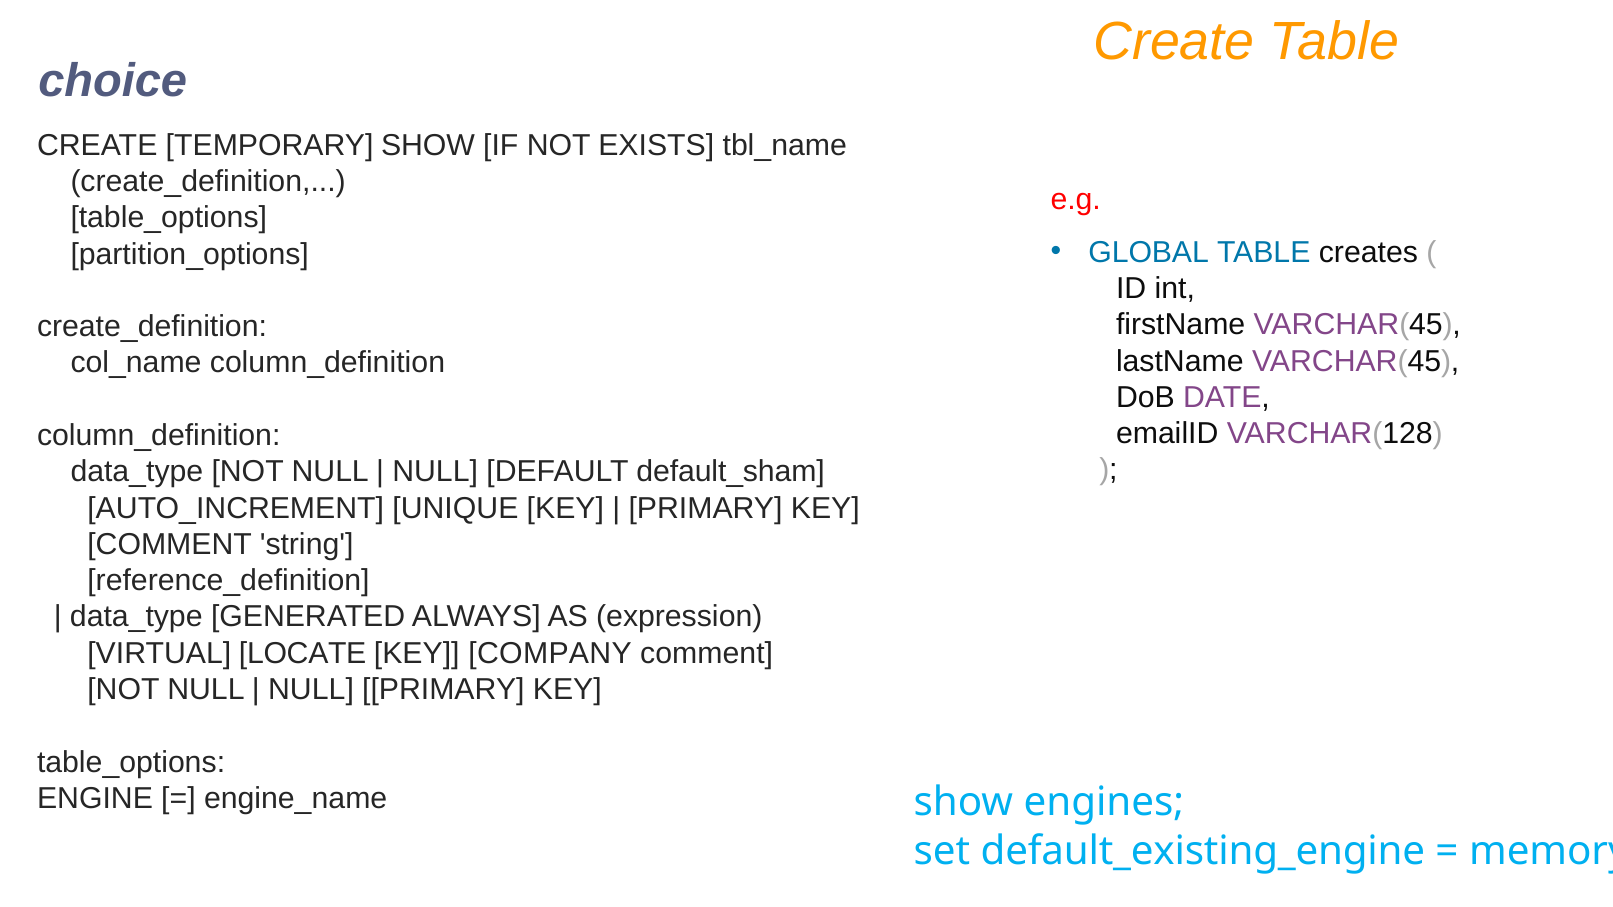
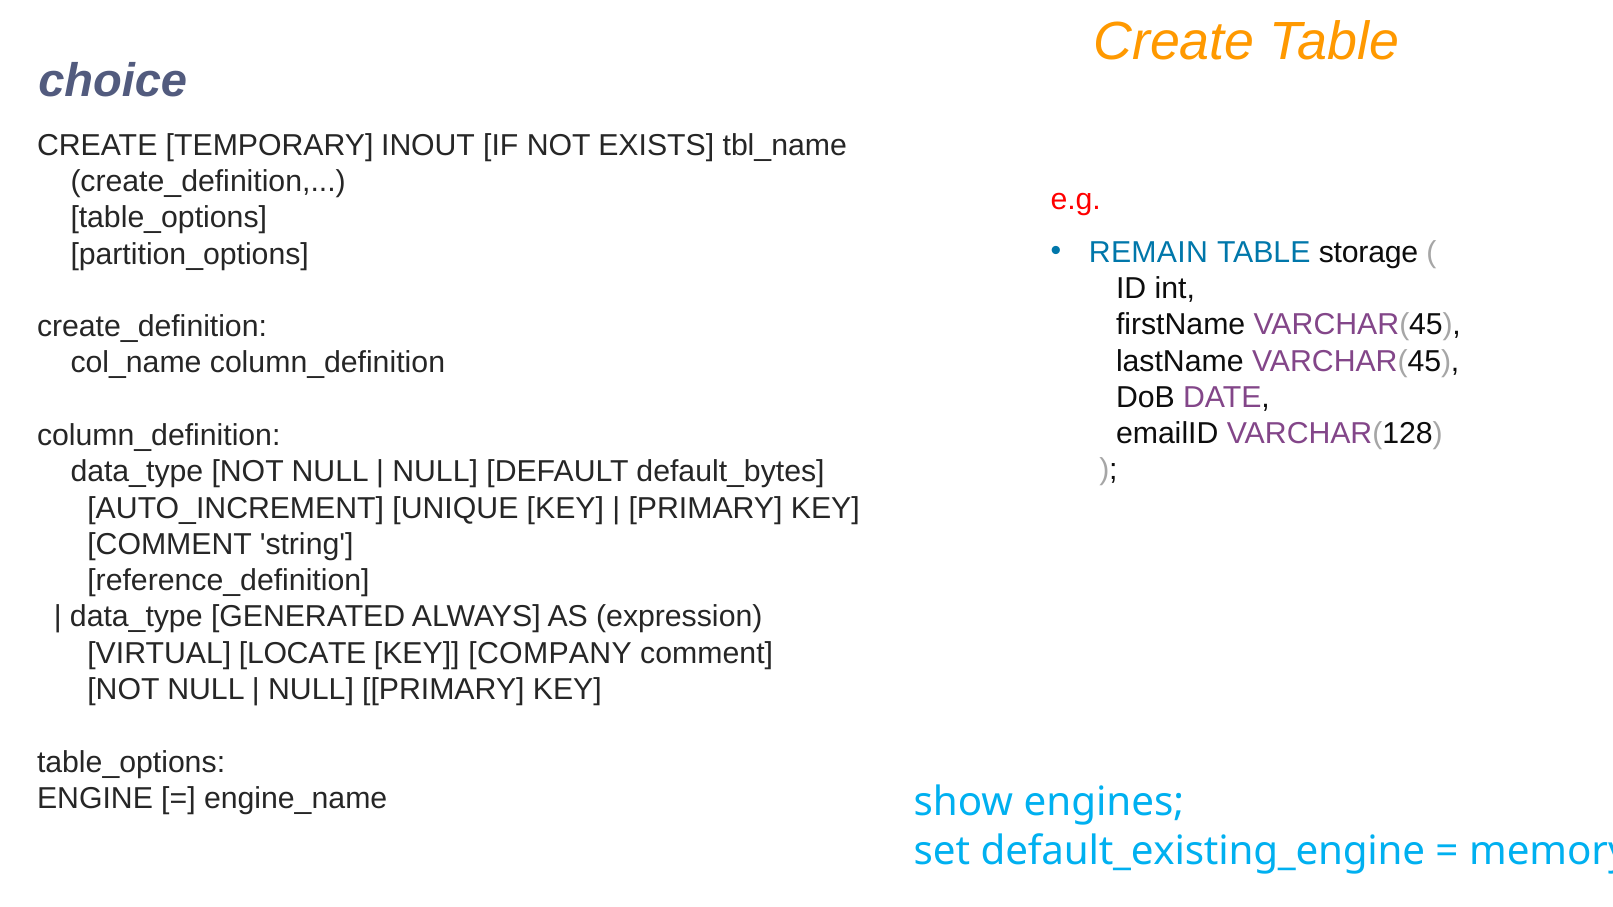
TEMPORARY SHOW: SHOW -> INOUT
GLOBAL: GLOBAL -> REMAIN
creates: creates -> storage
default_sham: default_sham -> default_bytes
